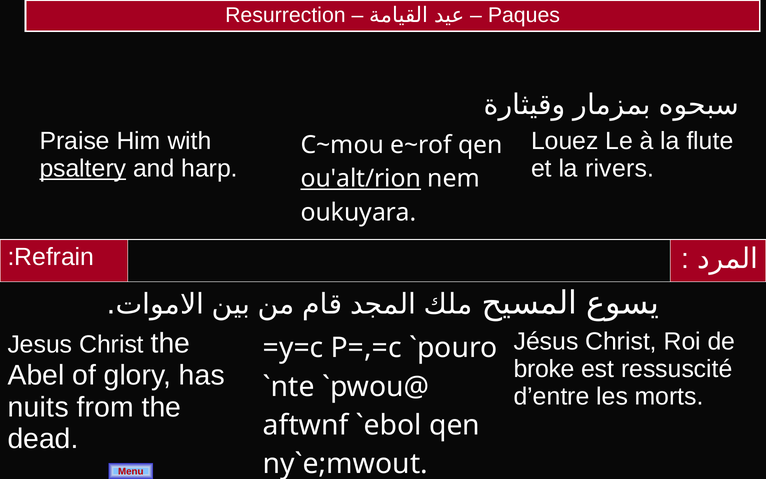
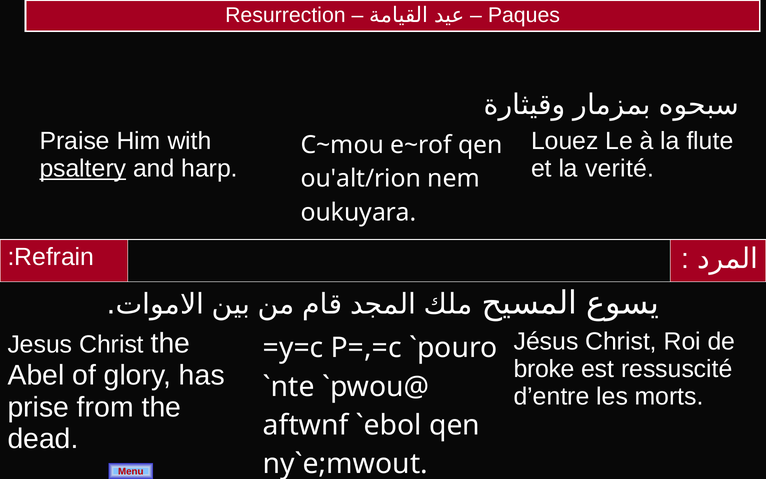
rivers: rivers -> verité
ou'alt/rion underline: present -> none
nuits: nuits -> prise
